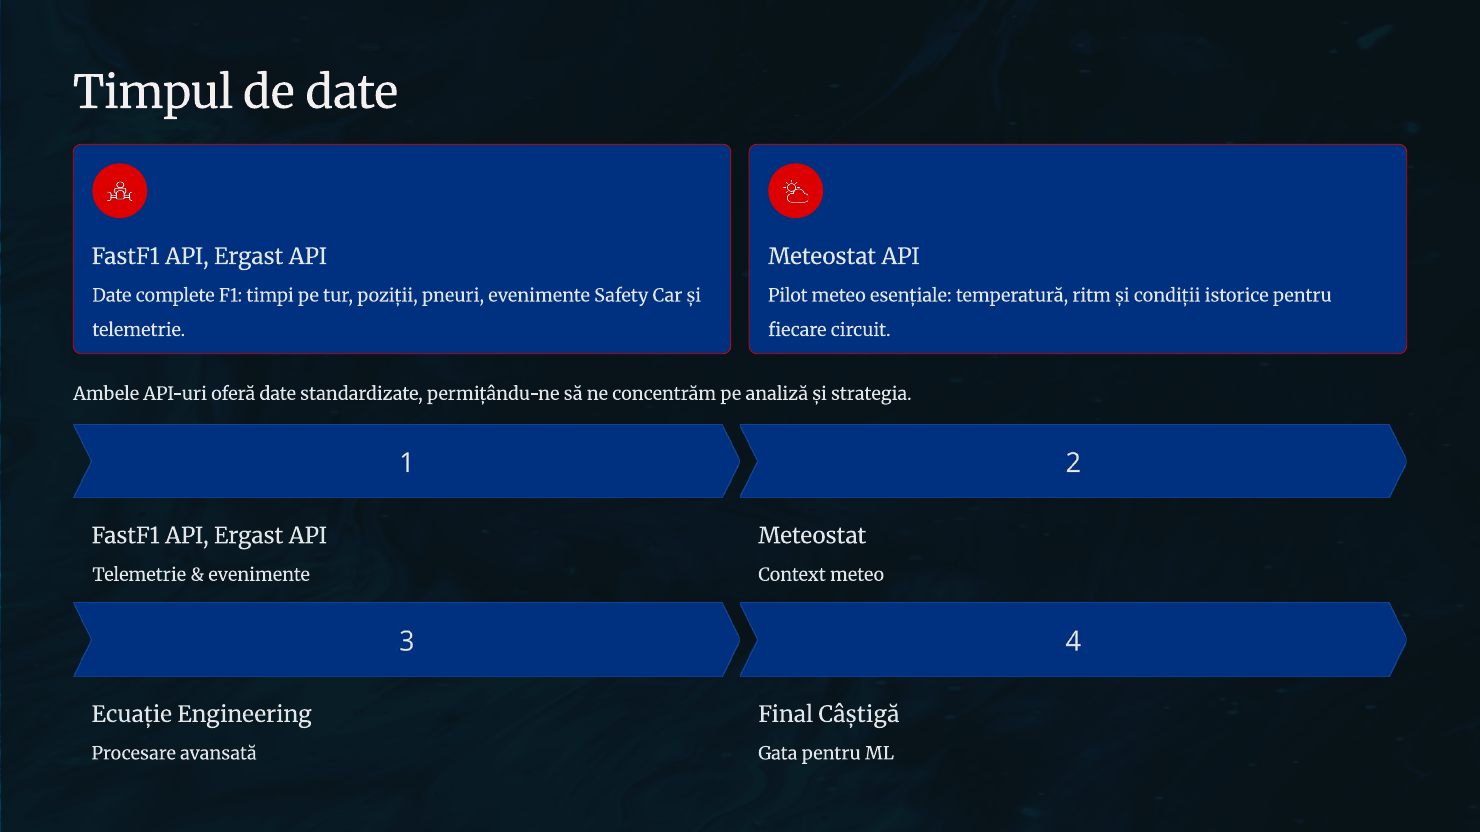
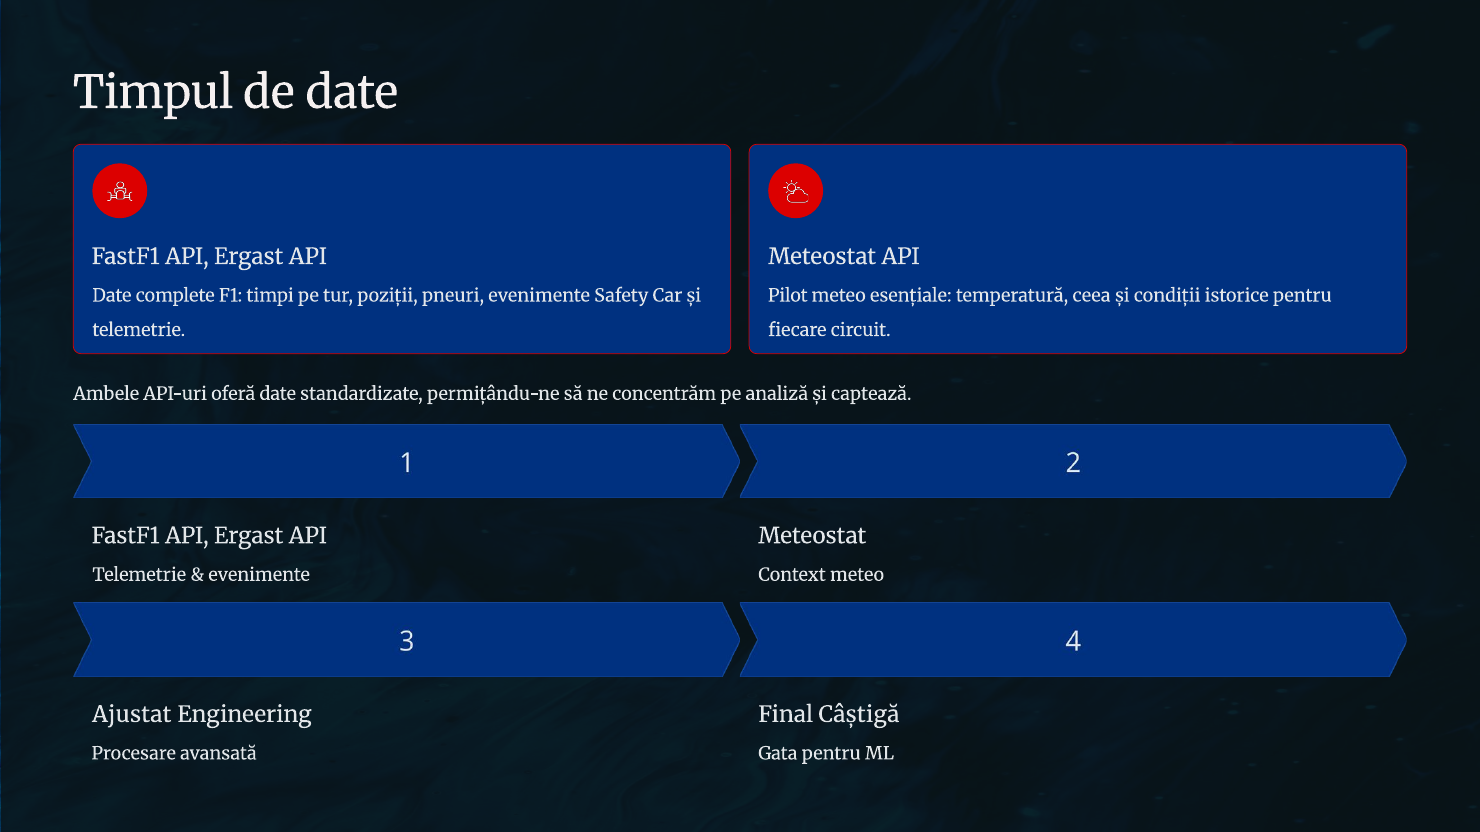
ritm: ritm -> ceea
strategia: strategia -> captează
Ecuație: Ecuație -> Ajustat
